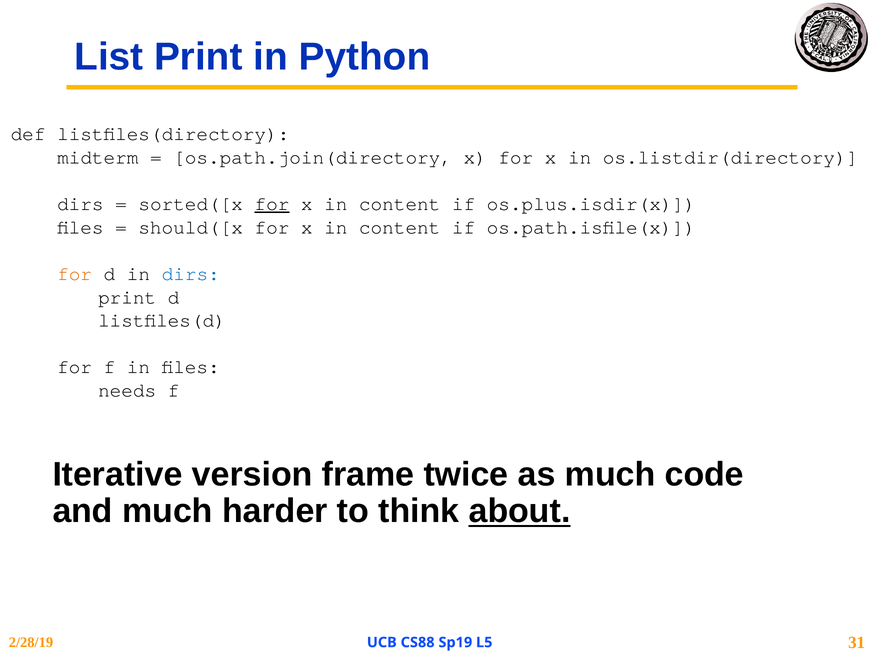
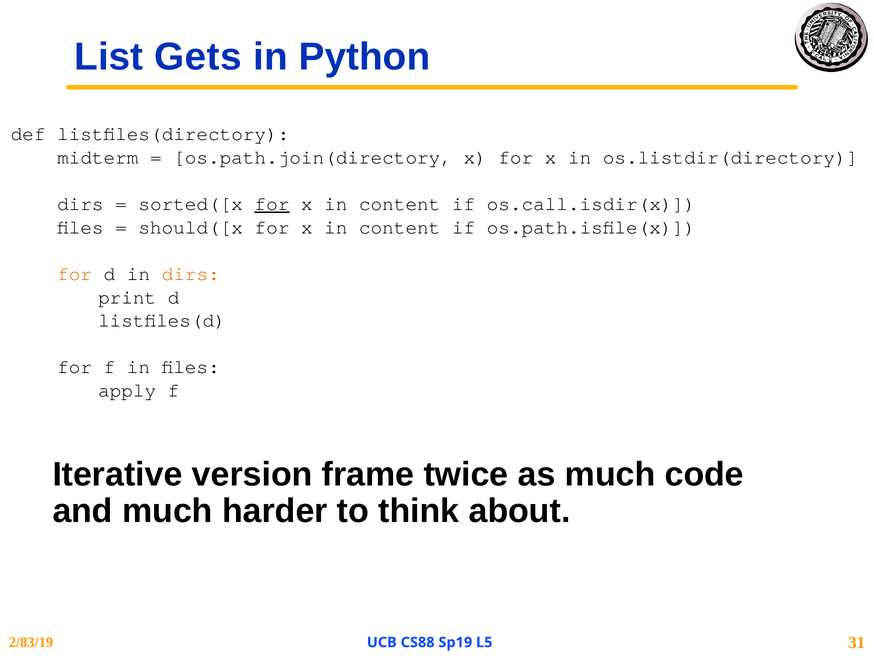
List Print: Print -> Gets
os.plus.isdir(x: os.plus.isdir(x -> os.call.isdir(x
dirs at (191, 274) colour: blue -> orange
needs: needs -> apply
about underline: present -> none
2/28/19: 2/28/19 -> 2/83/19
